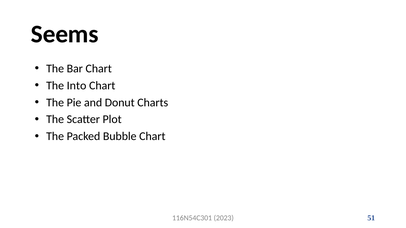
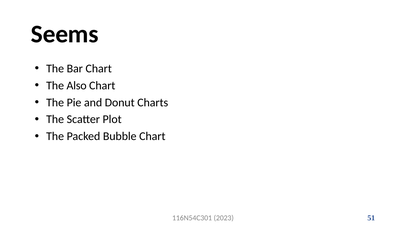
Into: Into -> Also
